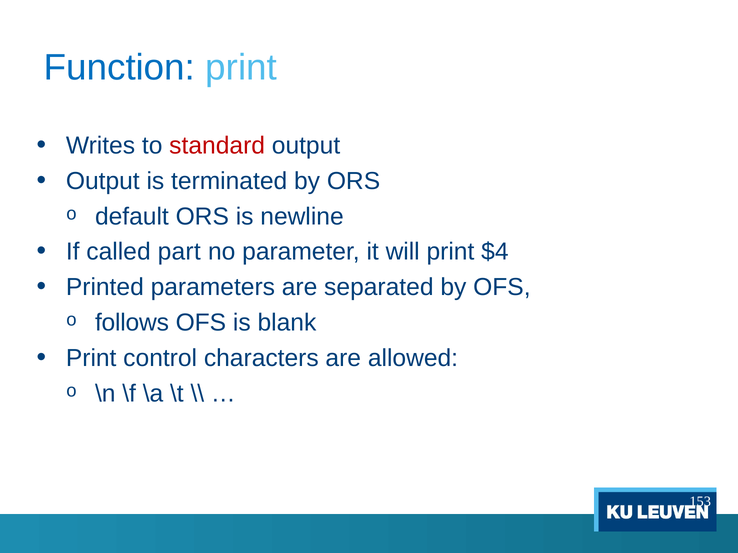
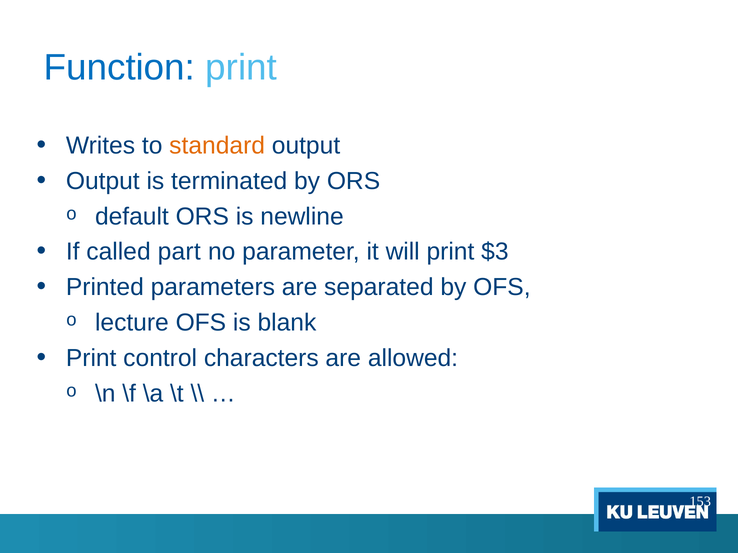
standard colour: red -> orange
$4: $4 -> $3
follows: follows -> lecture
